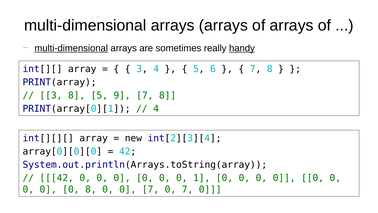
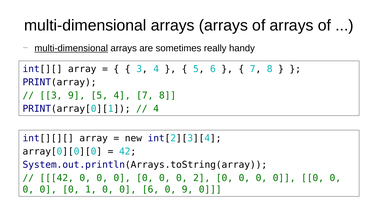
handy underline: present -> none
3 8: 8 -> 9
5 9: 9 -> 4
1: 1 -> 2
0 8: 8 -> 1
0 0 7: 7 -> 6
7 at (187, 189): 7 -> 9
